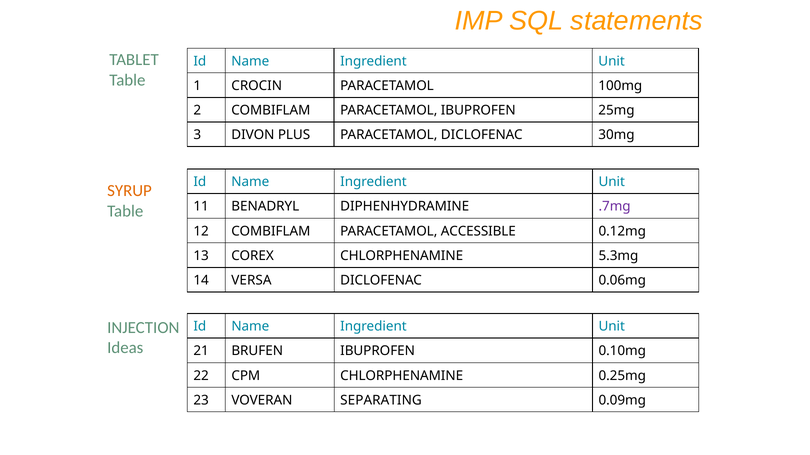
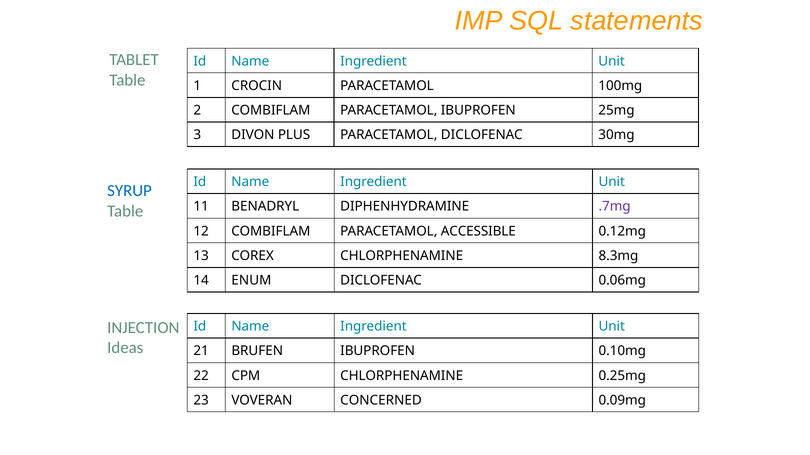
SYRUP colour: orange -> blue
5.3mg: 5.3mg -> 8.3mg
VERSA: VERSA -> ENUM
SEPARATING: SEPARATING -> CONCERNED
